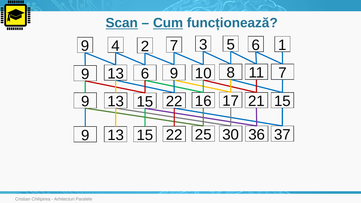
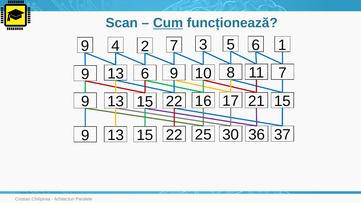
Scan underline: present -> none
